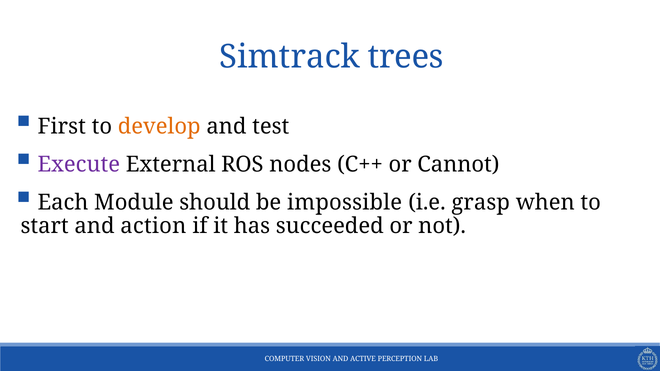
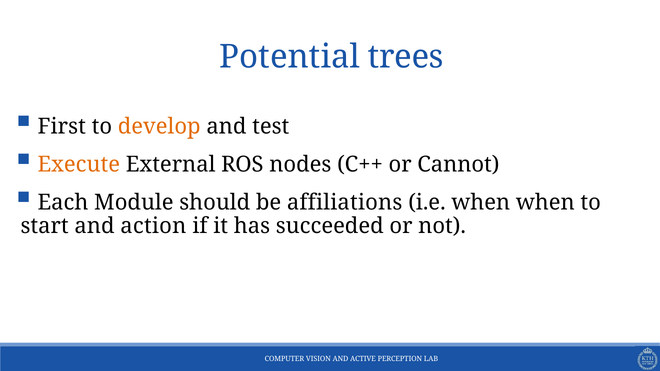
Simtrack: Simtrack -> Potential
Execute colour: purple -> orange
impossible: impossible -> affiliations
i.e grasp: grasp -> when
